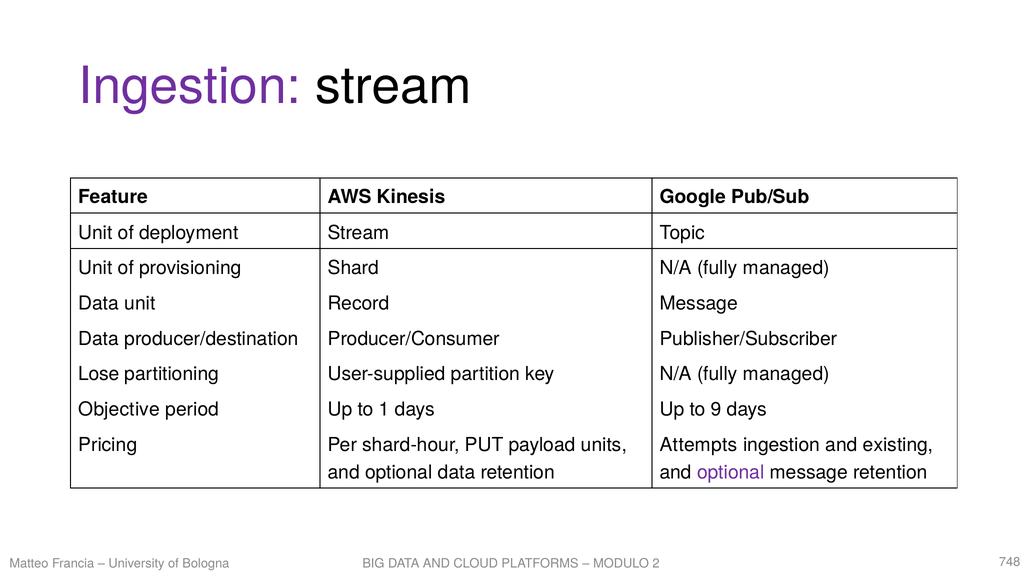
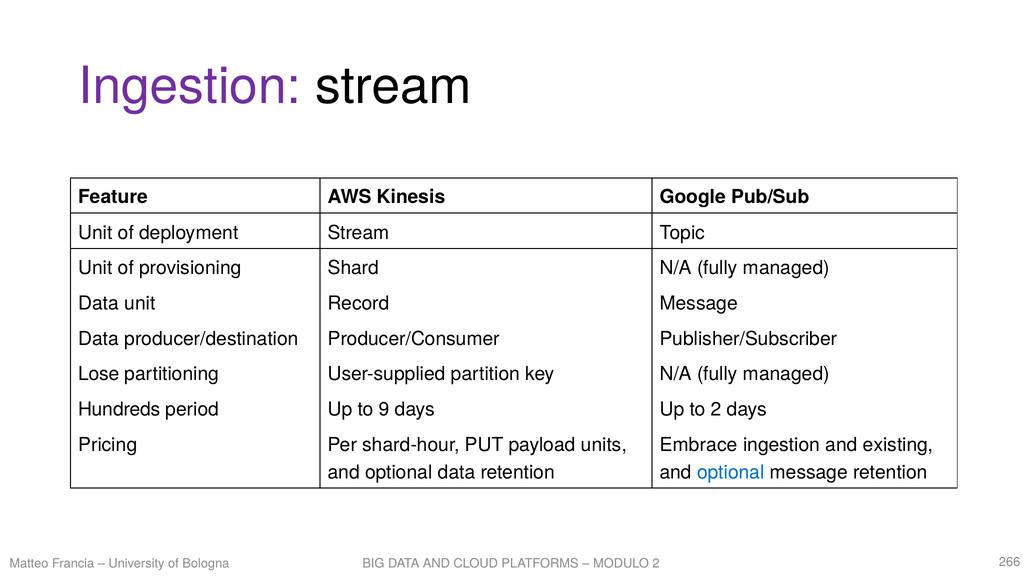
Objective: Objective -> Hundreds
1: 1 -> 9
to 9: 9 -> 2
Attempts: Attempts -> Embrace
optional at (731, 473) colour: purple -> blue
748: 748 -> 266
